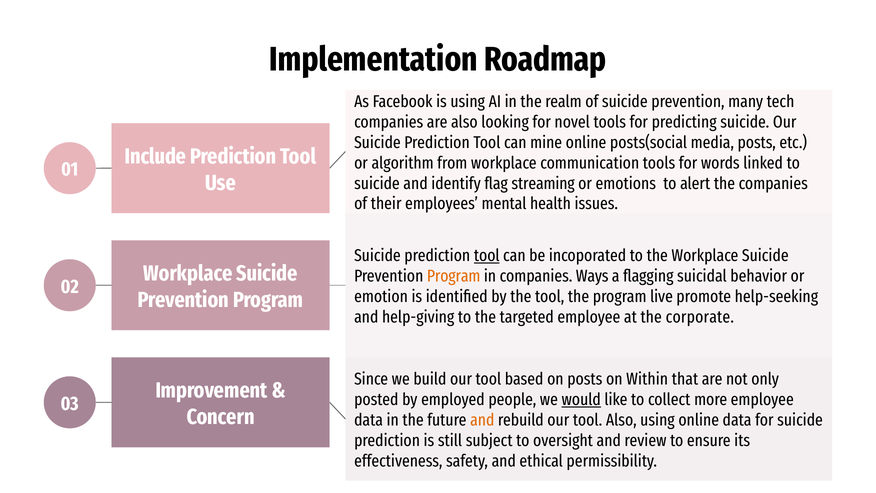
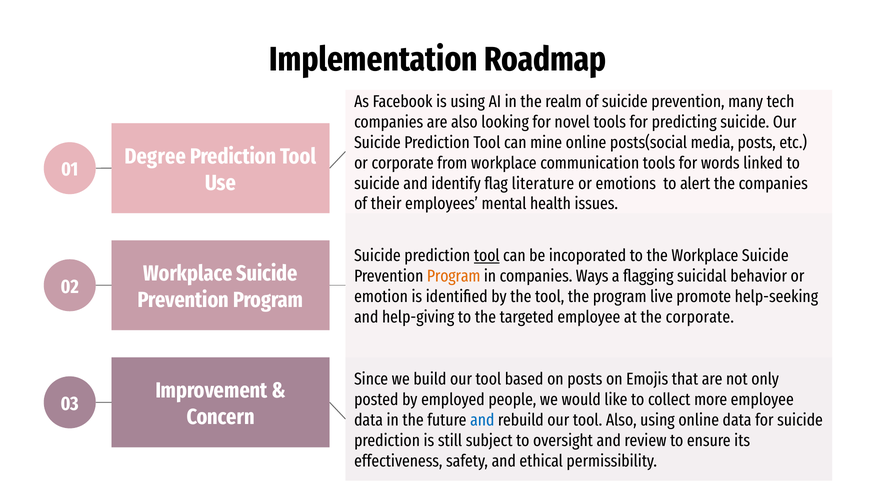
Include: Include -> Degree
or algorithm: algorithm -> corporate
streaming: streaming -> literature
Within: Within -> Emojis
would underline: present -> none
and at (482, 420) colour: orange -> blue
